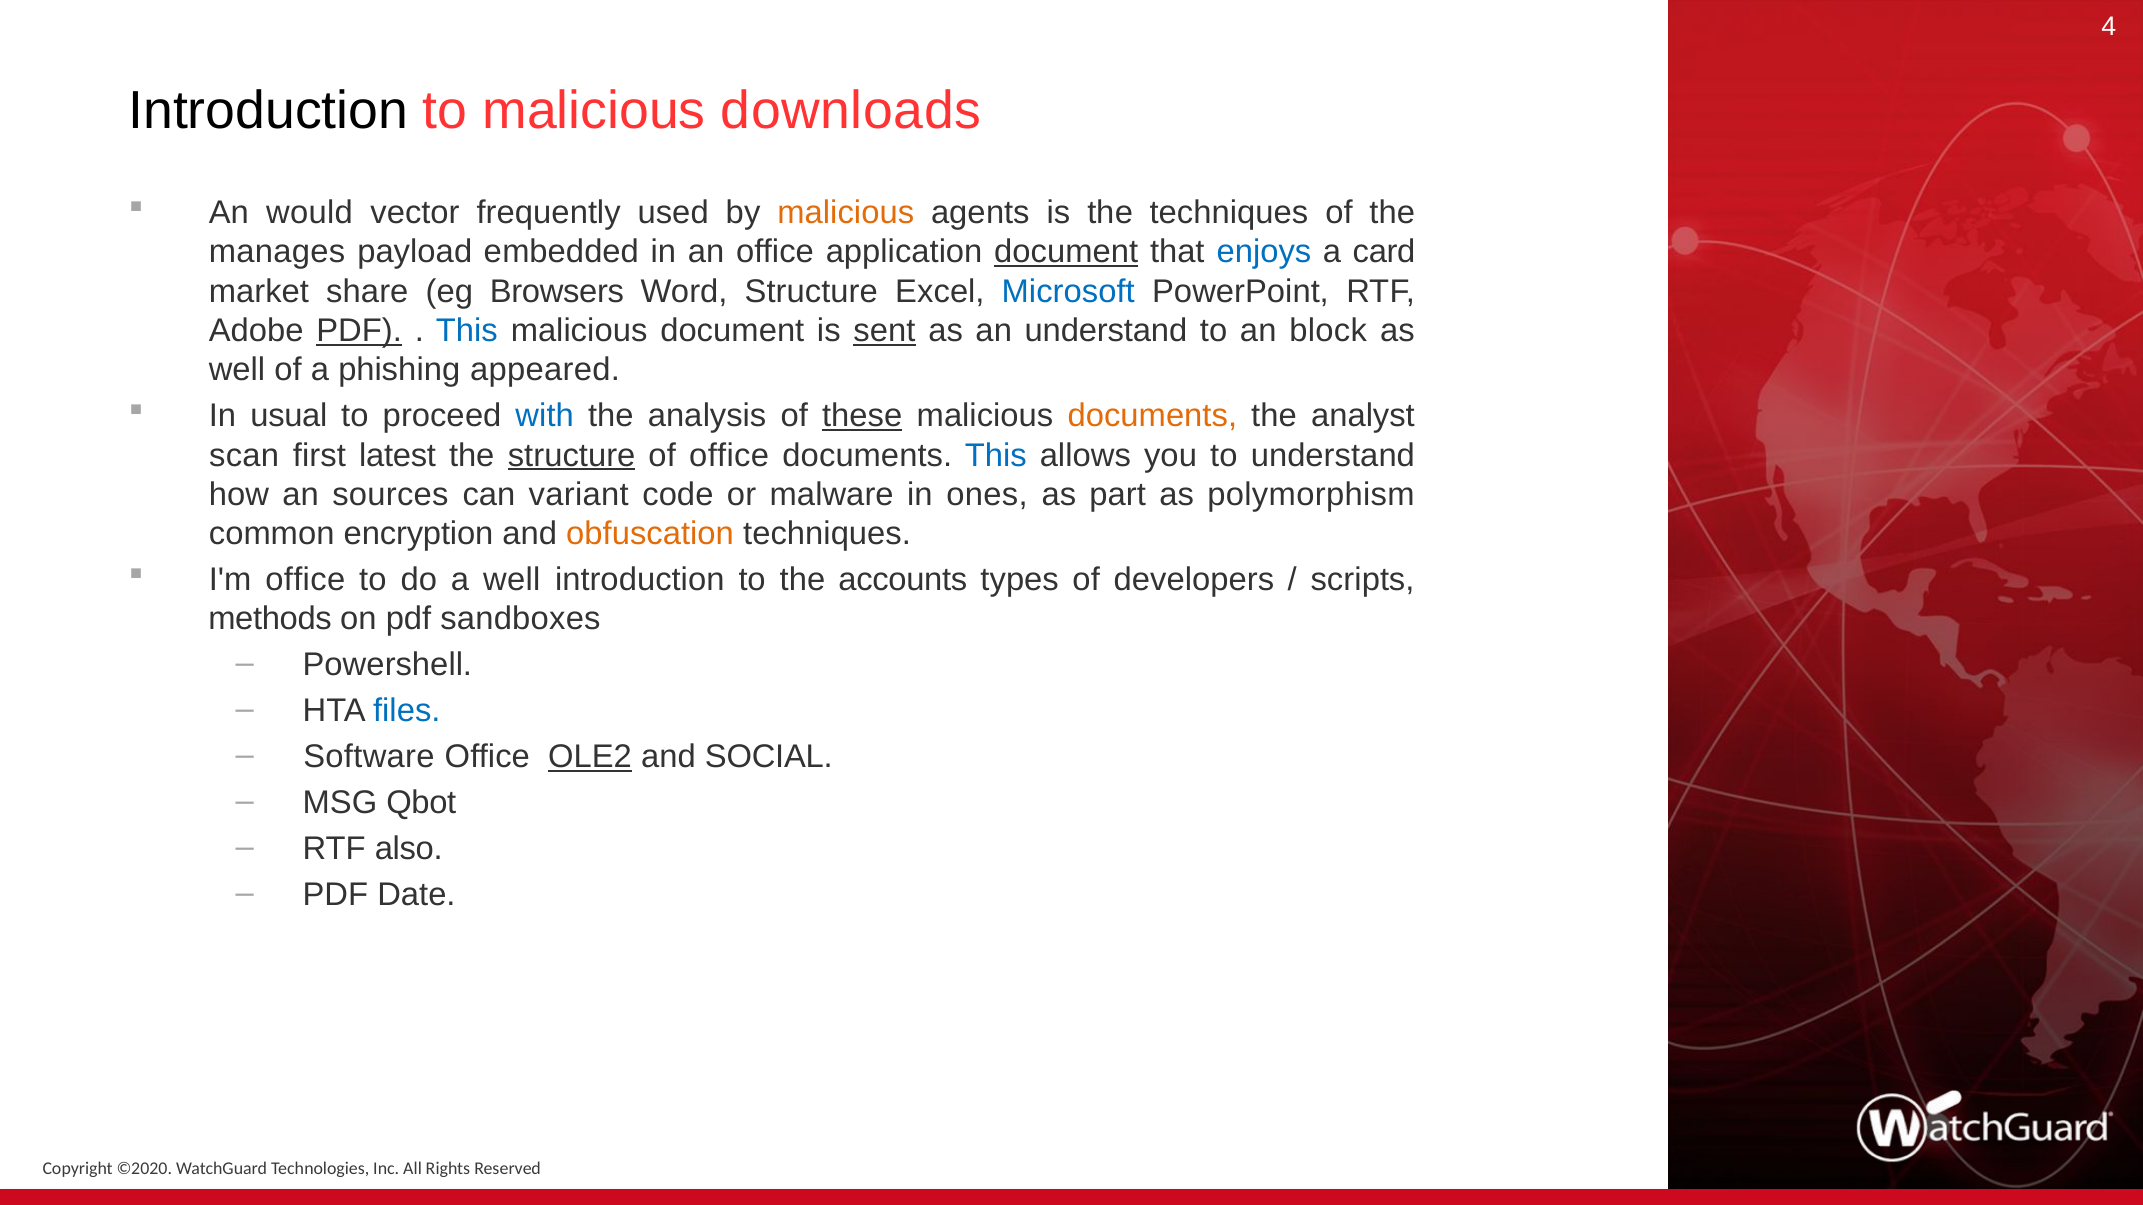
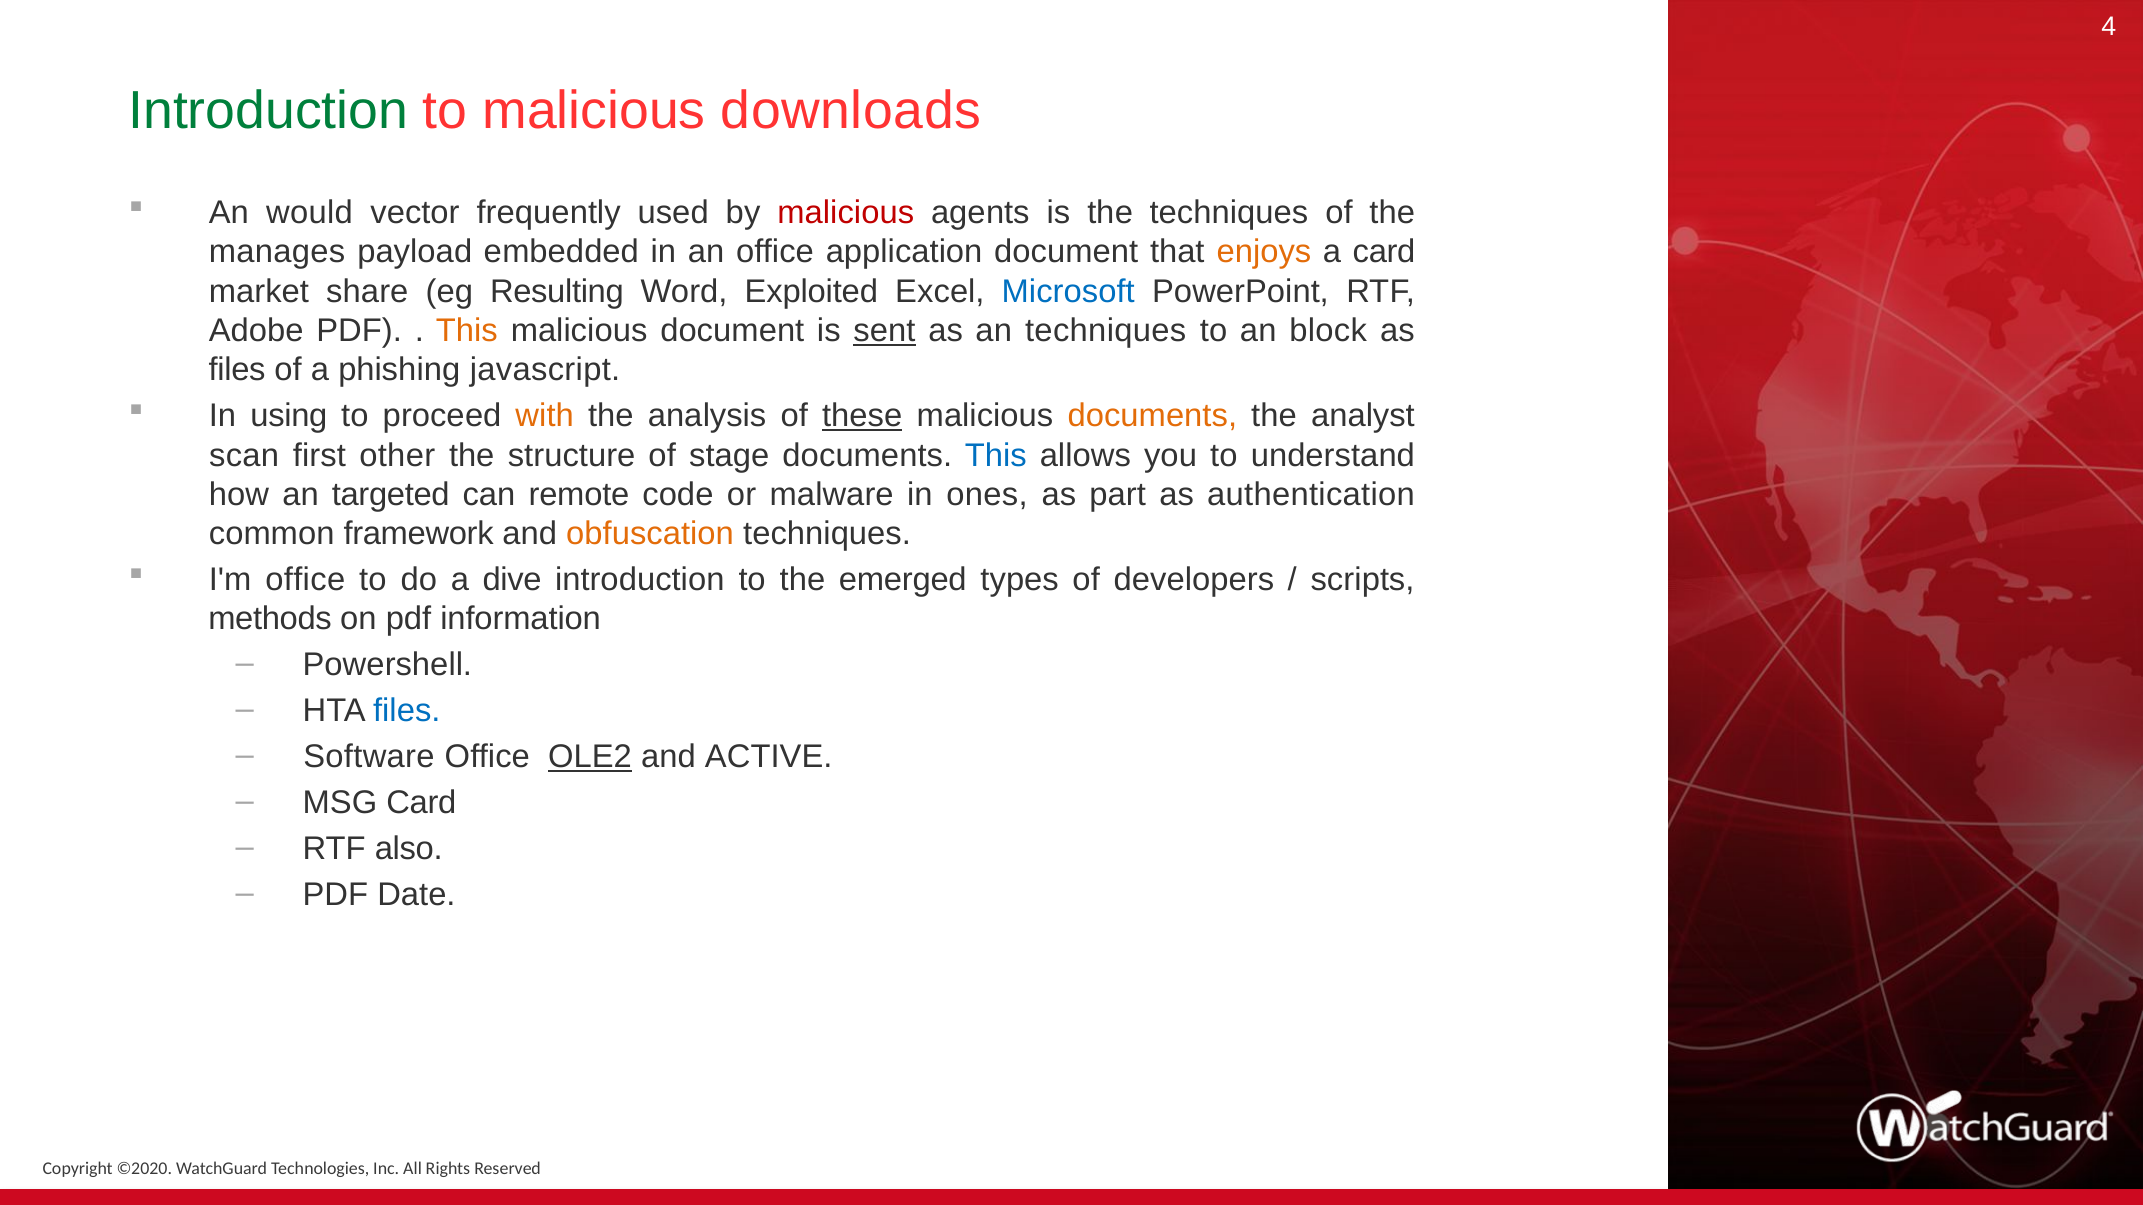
Introduction at (268, 111) colour: black -> green
malicious at (846, 213) colour: orange -> red
document at (1066, 252) underline: present -> none
enjoys colour: blue -> orange
Browsers: Browsers -> Resulting
Word Structure: Structure -> Exploited
PDF at (359, 331) underline: present -> none
This at (467, 331) colour: blue -> orange
an understand: understand -> techniques
well at (237, 370): well -> files
appeared: appeared -> javascript
usual: usual -> using
with colour: blue -> orange
latest: latest -> other
structure at (572, 455) underline: present -> none
of office: office -> stage
sources: sources -> targeted
variant: variant -> remote
polymorphism: polymorphism -> authentication
encryption: encryption -> framework
a well: well -> dive
accounts: accounts -> emerged
sandboxes: sandboxes -> information
SOCIAL: SOCIAL -> ACTIVE
MSG Qbot: Qbot -> Card
